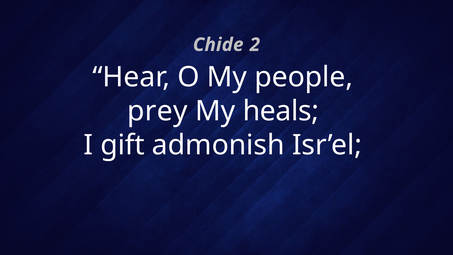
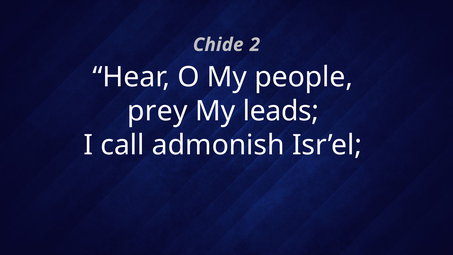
heals: heals -> leads
gift: gift -> call
